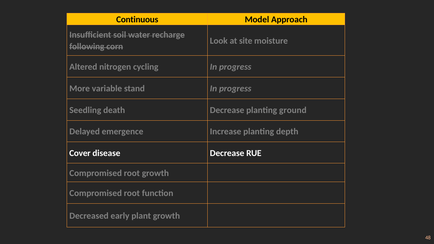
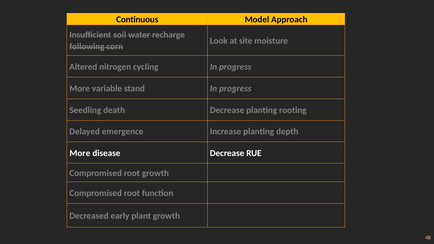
ground: ground -> rooting
Cover at (80, 153): Cover -> More
